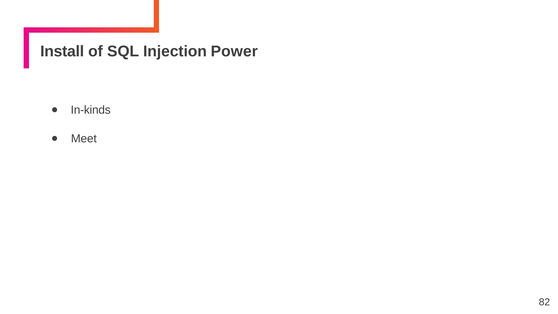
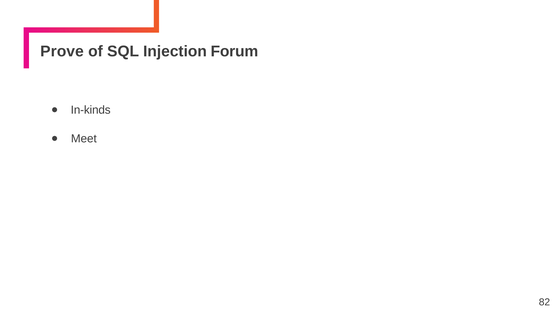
Install: Install -> Prove
Power: Power -> Forum
